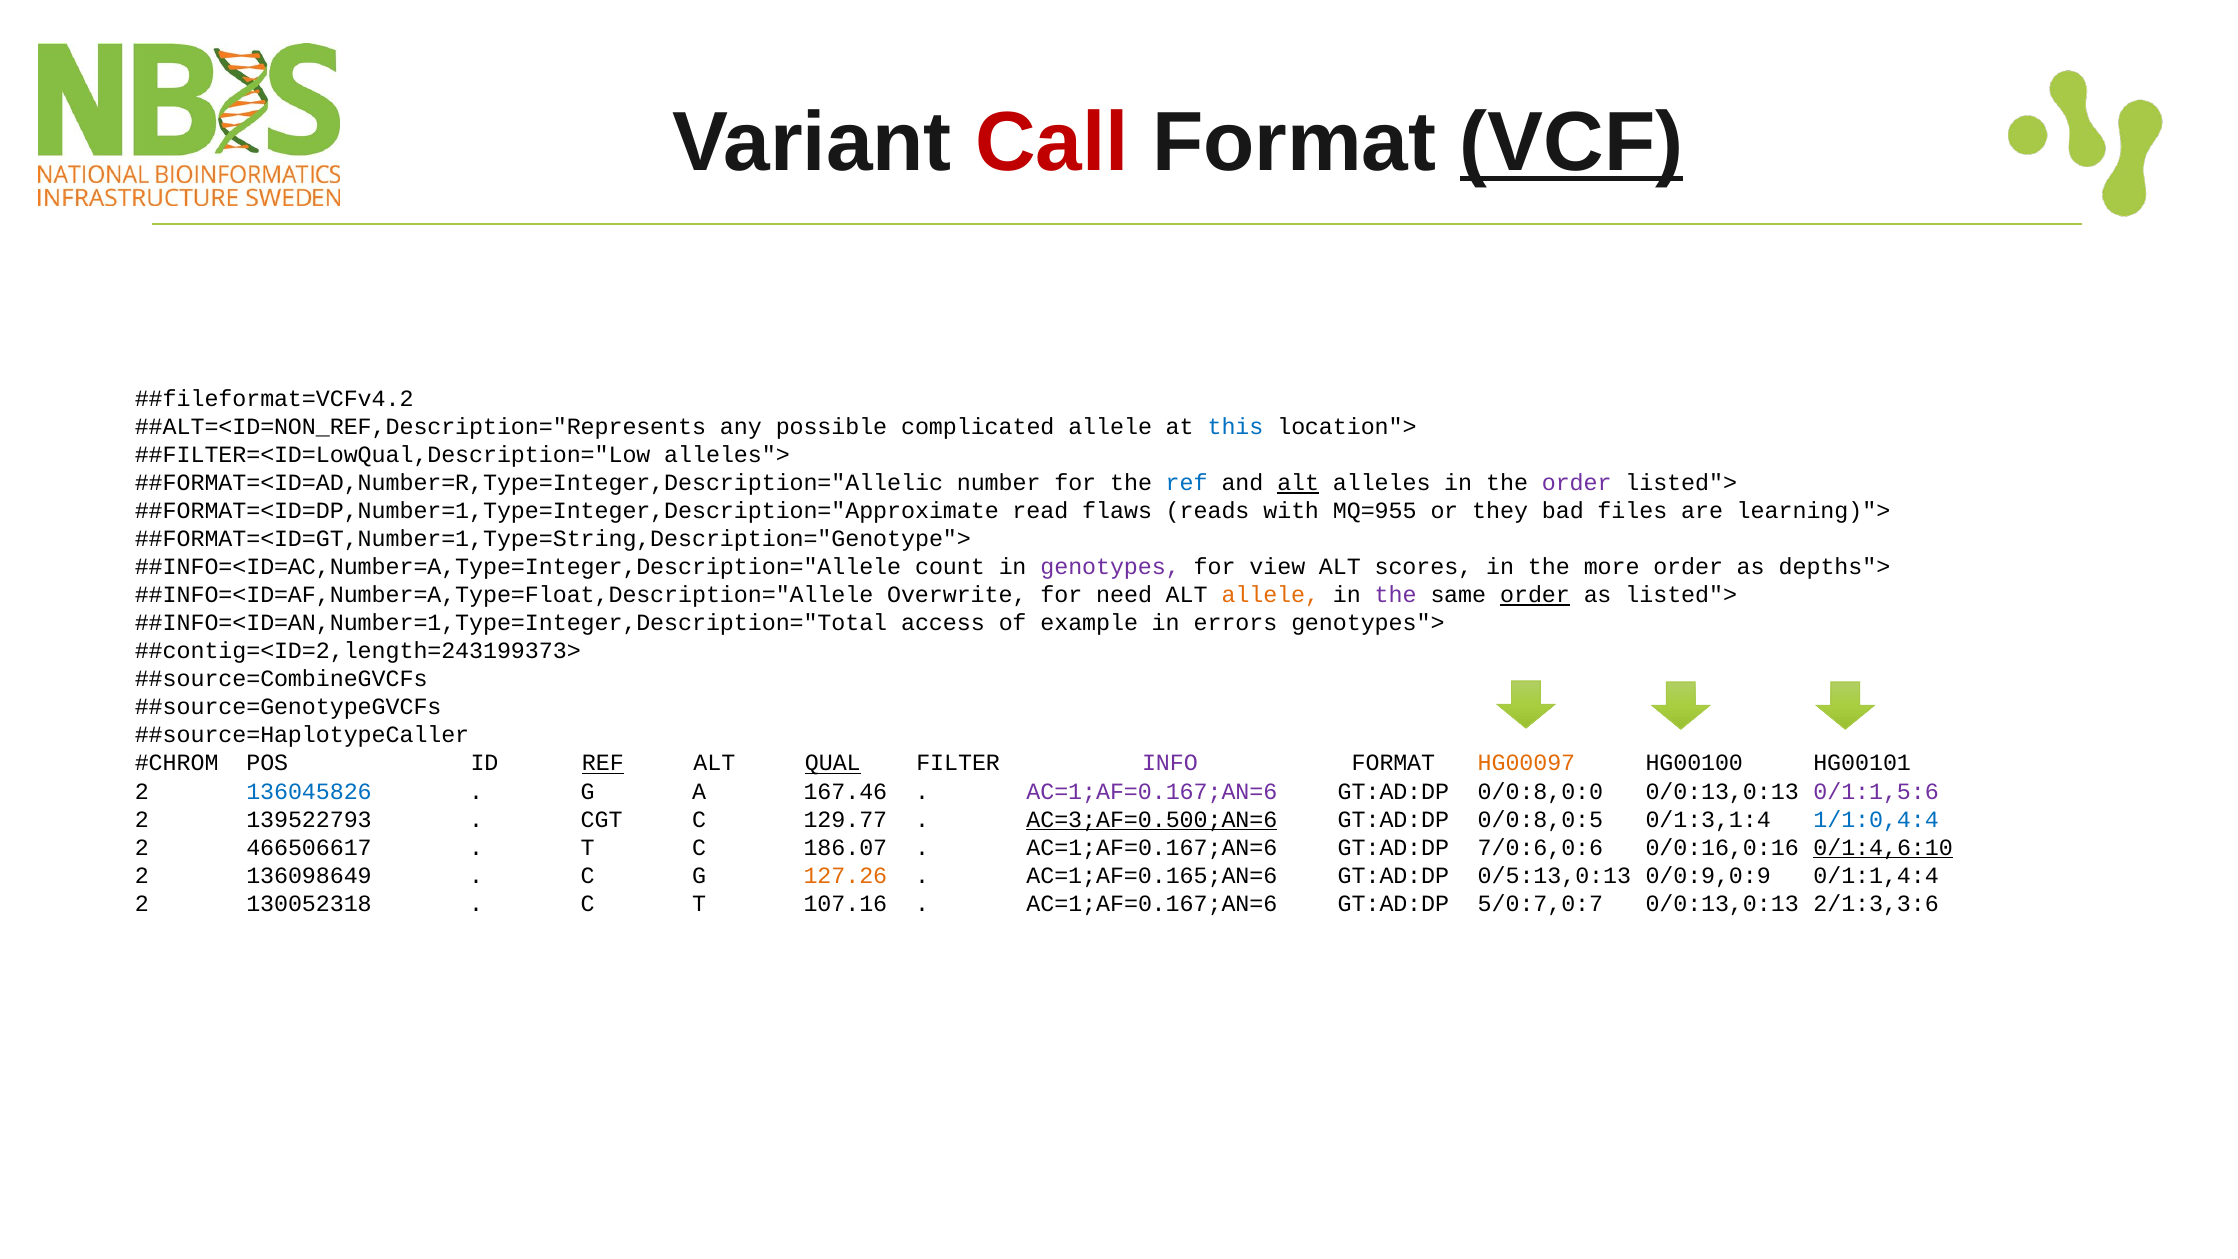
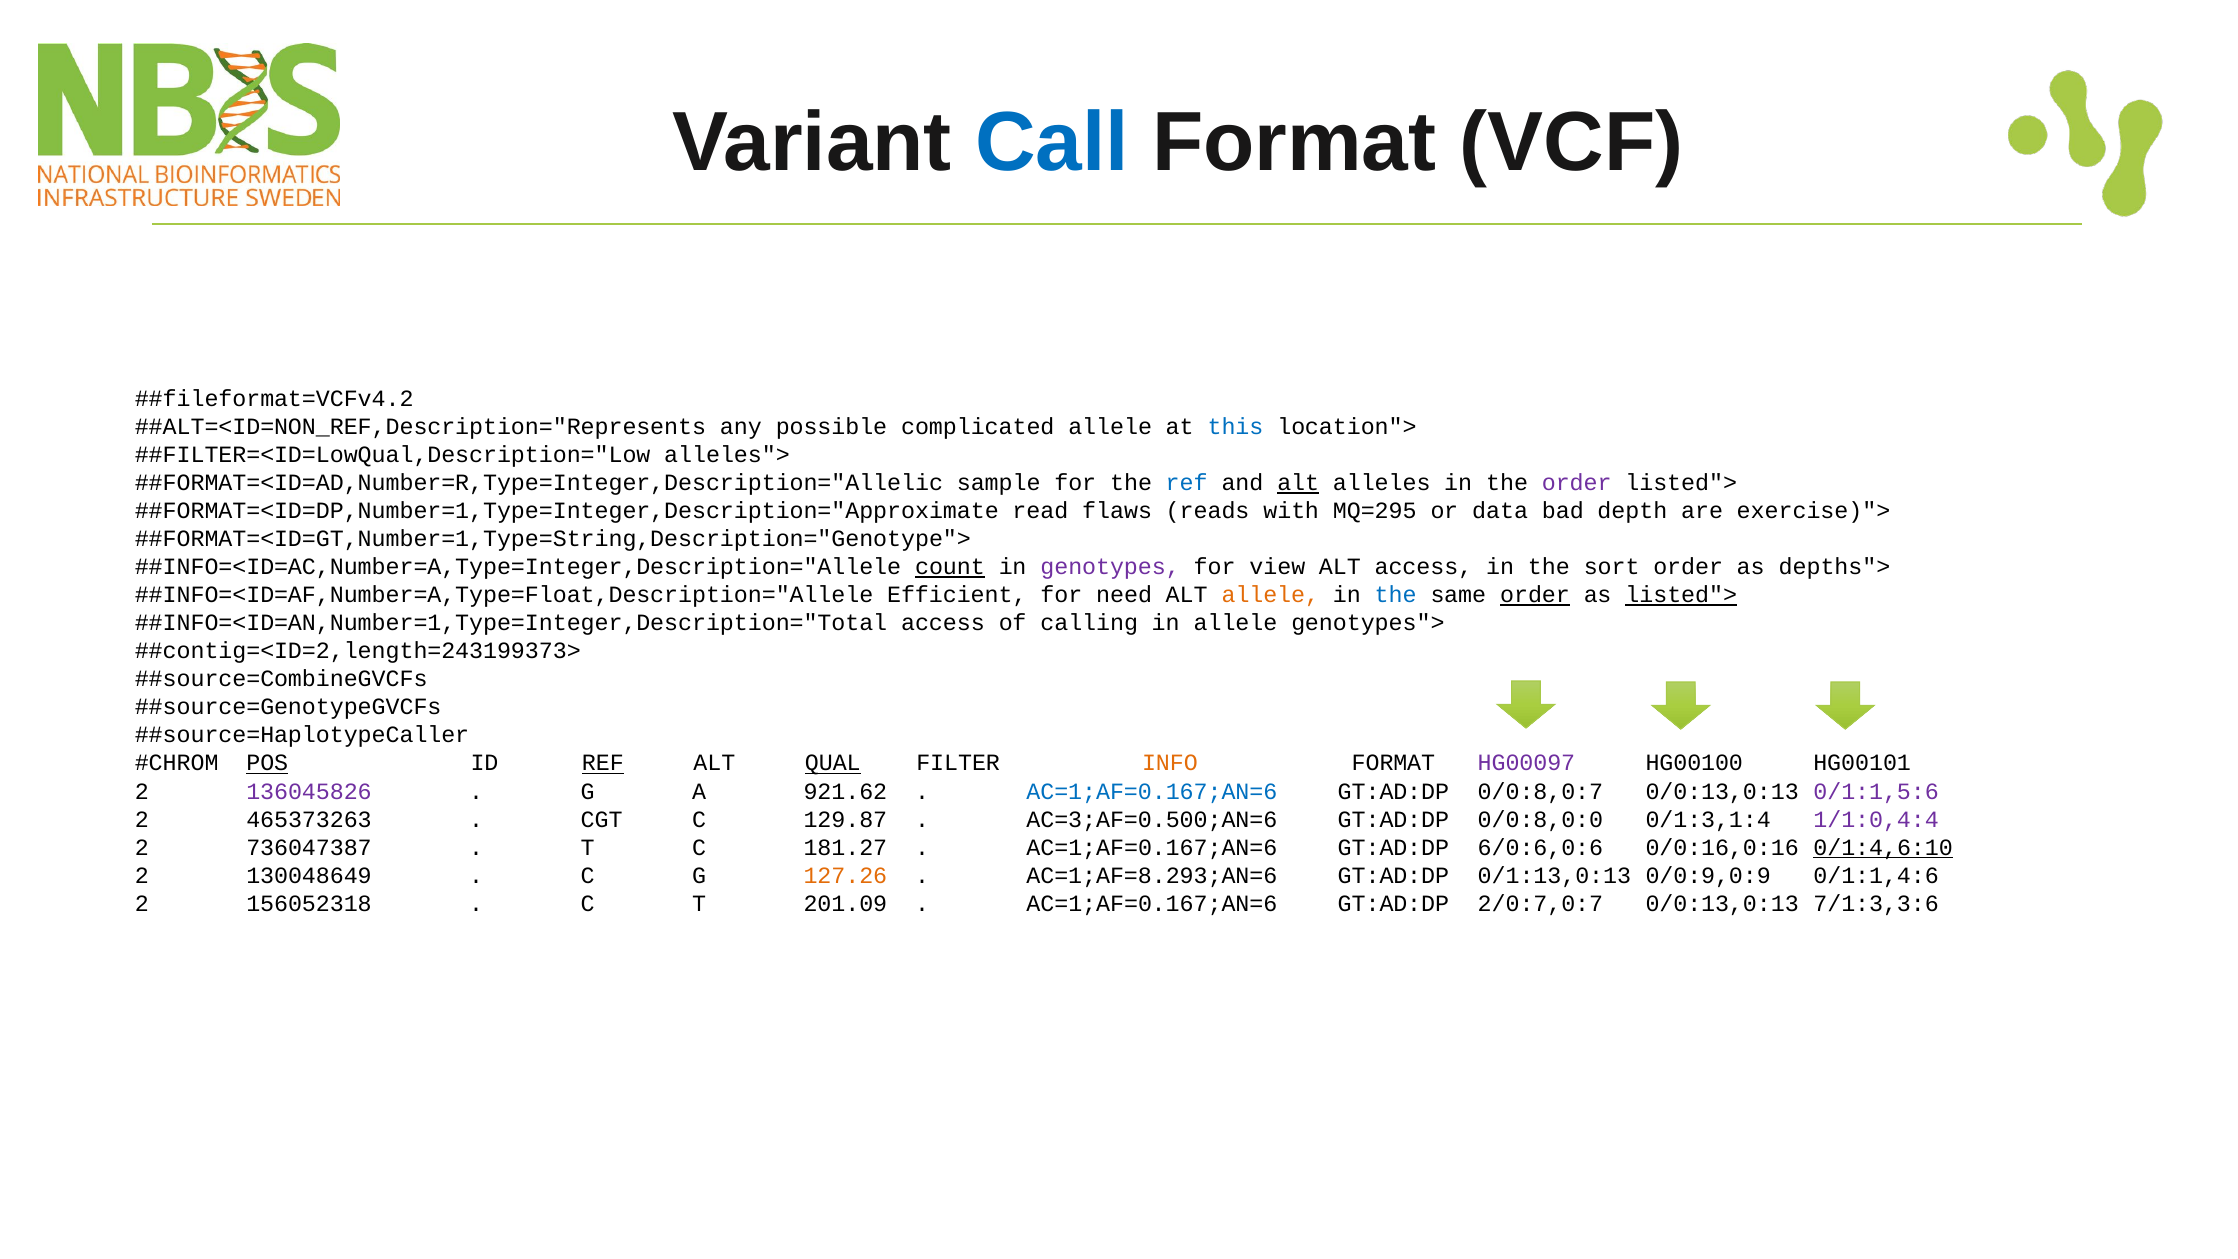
Call colour: red -> blue
VCF underline: present -> none
number: number -> sample
MQ=955: MQ=955 -> MQ=295
they: they -> data
files: files -> depth
learning)">: learning)"> -> exercise)">
count underline: none -> present
ALT scores: scores -> access
more: more -> sort
Overwrite: Overwrite -> Efficient
the at (1396, 595) colour: purple -> blue
listed"> at (1681, 595) underline: none -> present
example: example -> calling
in errors: errors -> allele
POS underline: none -> present
INFO colour: purple -> orange
HG00097 colour: orange -> purple
136045826 colour: blue -> purple
167.46: 167.46 -> 921.62
AC=1;AF=0.167;AN=6 at (1152, 791) colour: purple -> blue
0/0:8,0:0: 0/0:8,0:0 -> 0/0:8,0:7
139522793: 139522793 -> 465373263
129.77: 129.77 -> 129.87
AC=3;AF=0.500;AN=6 underline: present -> none
0/0:8,0:5: 0/0:8,0:5 -> 0/0:8,0:0
1/1:0,4:4 colour: blue -> purple
466506617: 466506617 -> 736047387
186.07: 186.07 -> 181.27
7/0:6,0:6: 7/0:6,0:6 -> 6/0:6,0:6
136098649: 136098649 -> 130048649
AC=1;AF=0.165;AN=6: AC=1;AF=0.165;AN=6 -> AC=1;AF=8.293;AN=6
0/5:13,0:13: 0/5:13,0:13 -> 0/1:13,0:13
0/1:1,4:4: 0/1:1,4:4 -> 0/1:1,4:6
130052318: 130052318 -> 156052318
107.16: 107.16 -> 201.09
5/0:7,0:7: 5/0:7,0:7 -> 2/0:7,0:7
2/1:3,3:6: 2/1:3,3:6 -> 7/1:3,3:6
